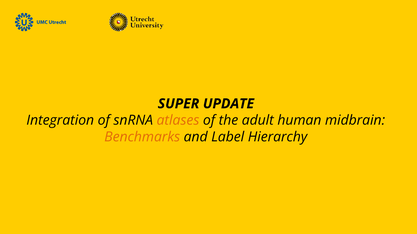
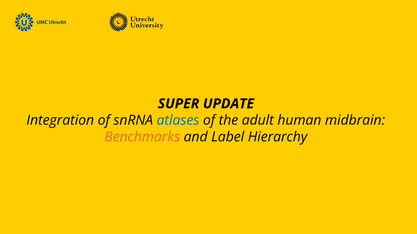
atlases colour: orange -> blue
